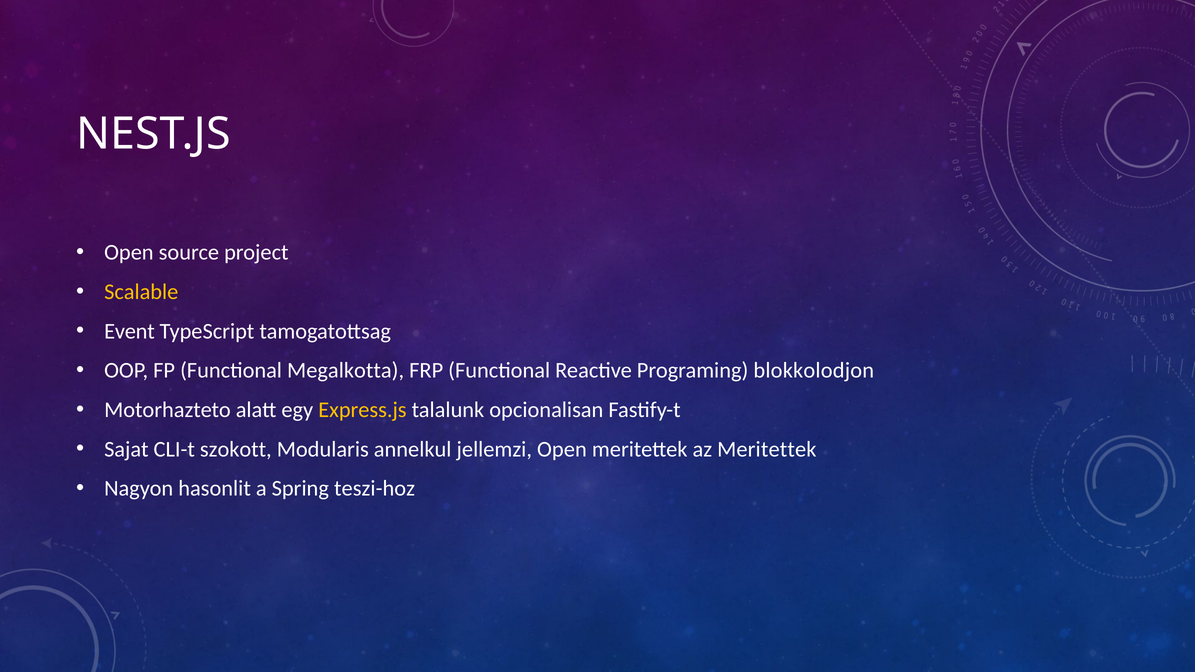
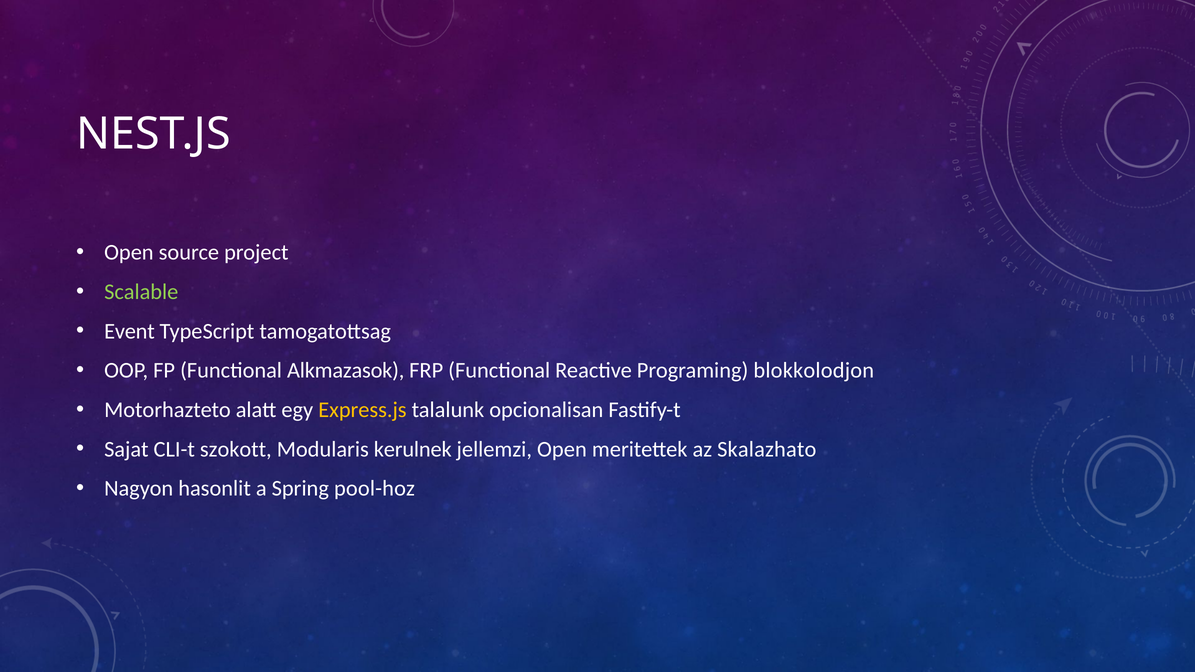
Scalable colour: yellow -> light green
Megalkotta: Megalkotta -> Alkmazasok
annelkul: annelkul -> kerulnek
az Meritettek: Meritettek -> Skalazhato
teszi-hoz: teszi-hoz -> pool-hoz
